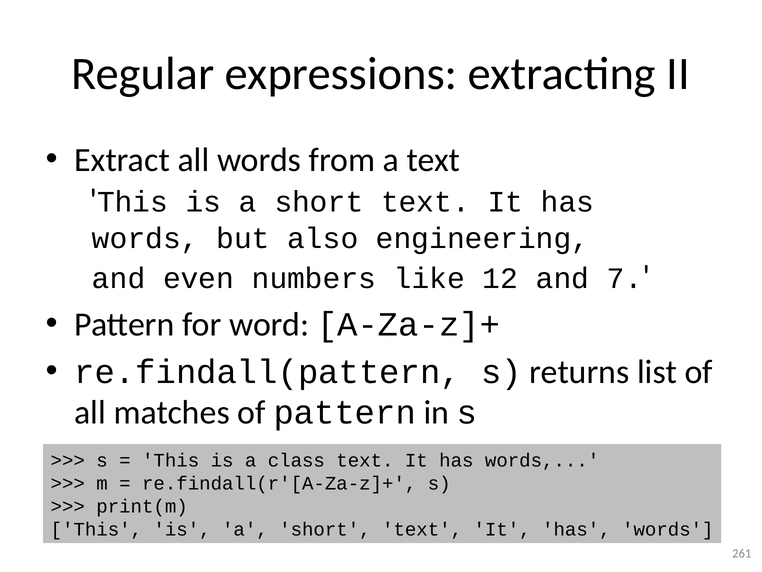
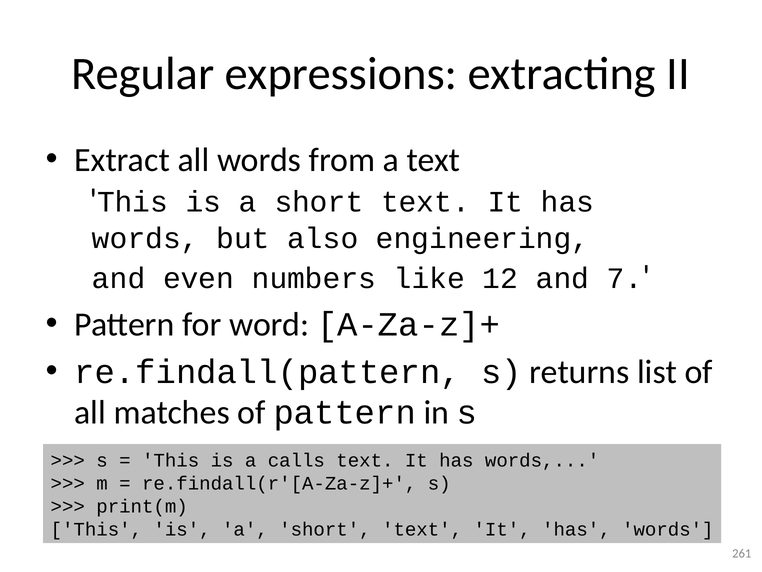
class: class -> calls
